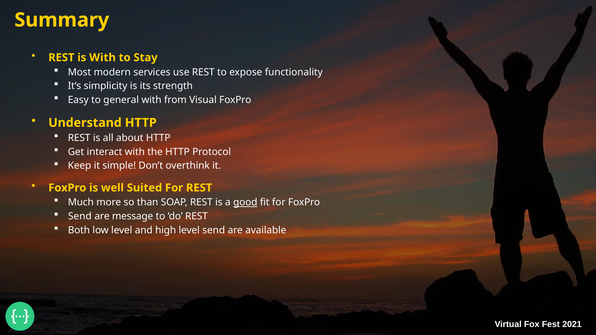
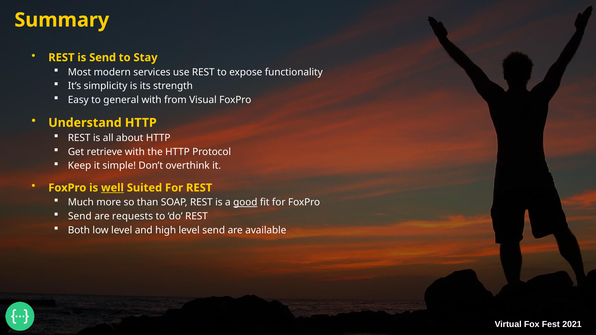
is With: With -> Send
interact: interact -> retrieve
well underline: none -> present
message: message -> requests
